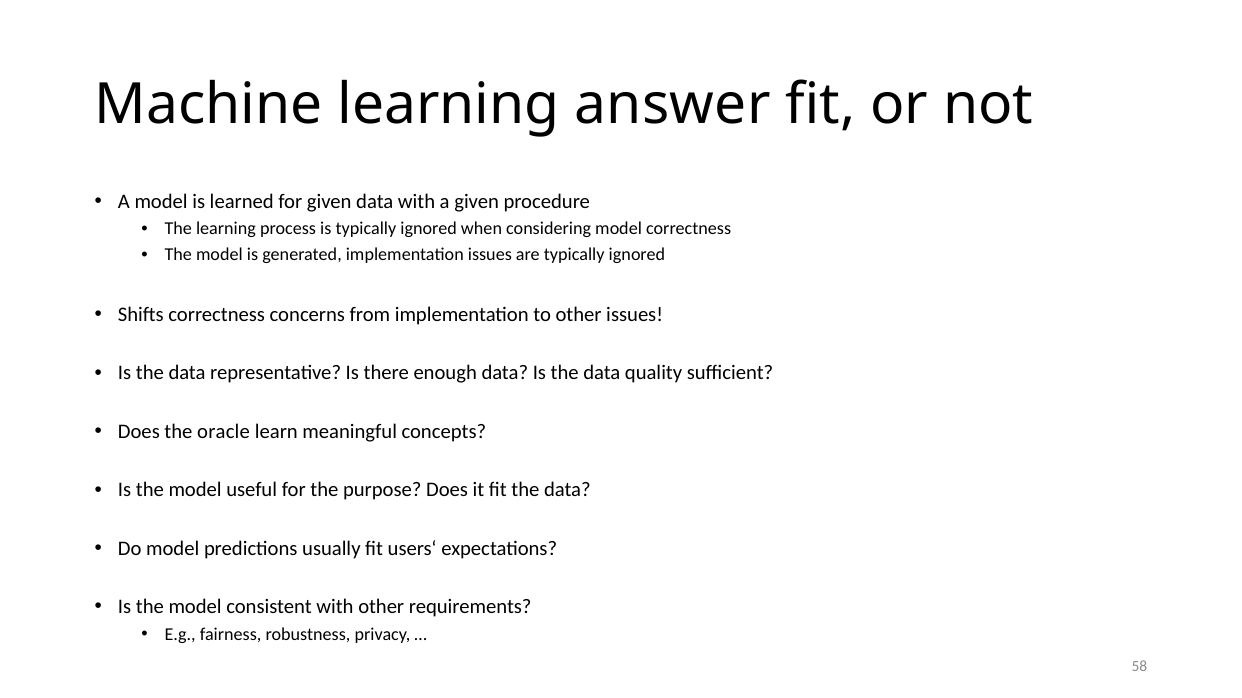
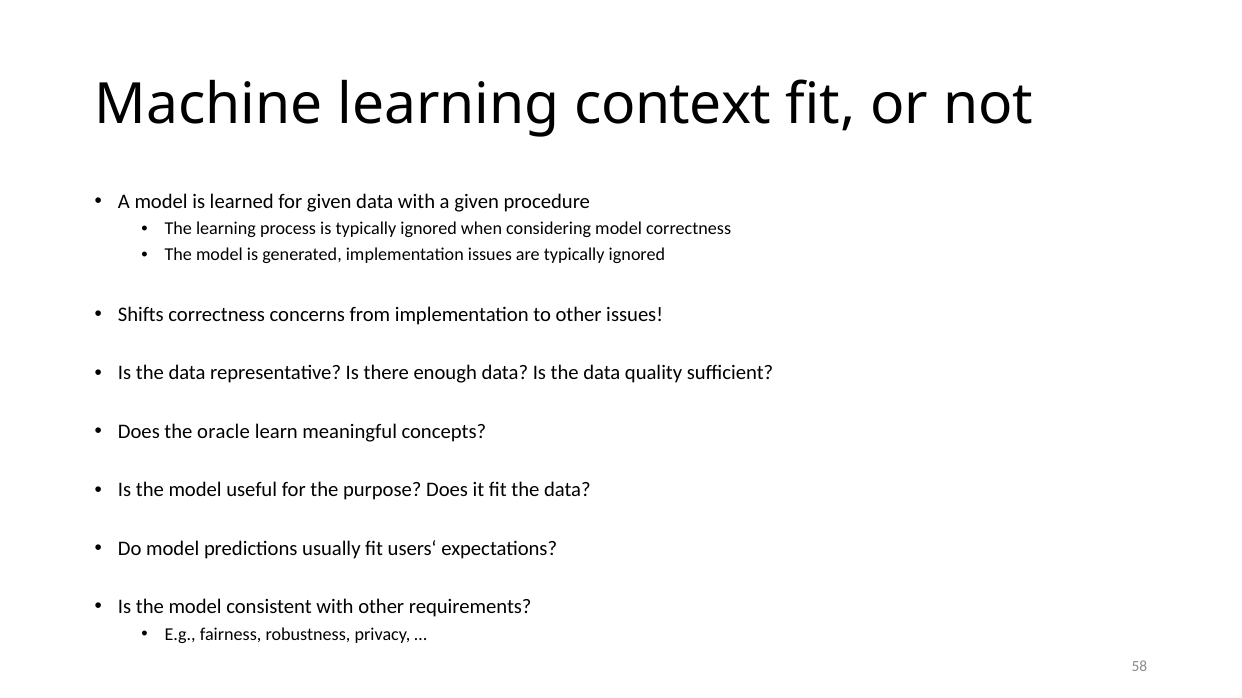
answer: answer -> context
